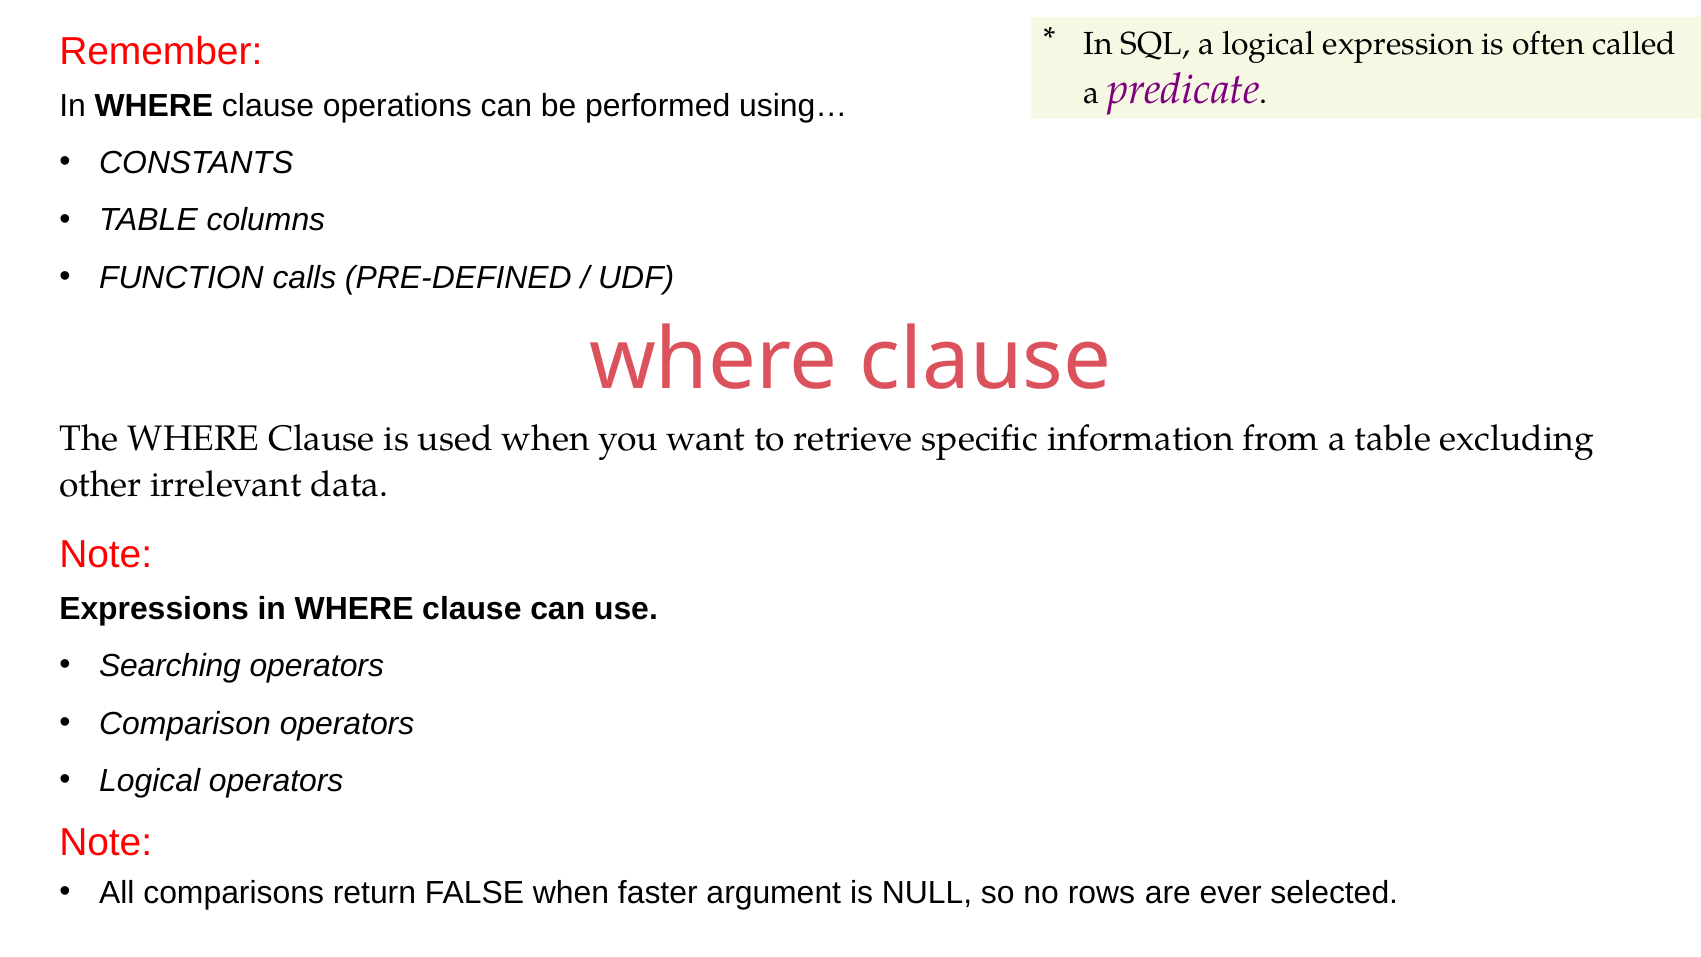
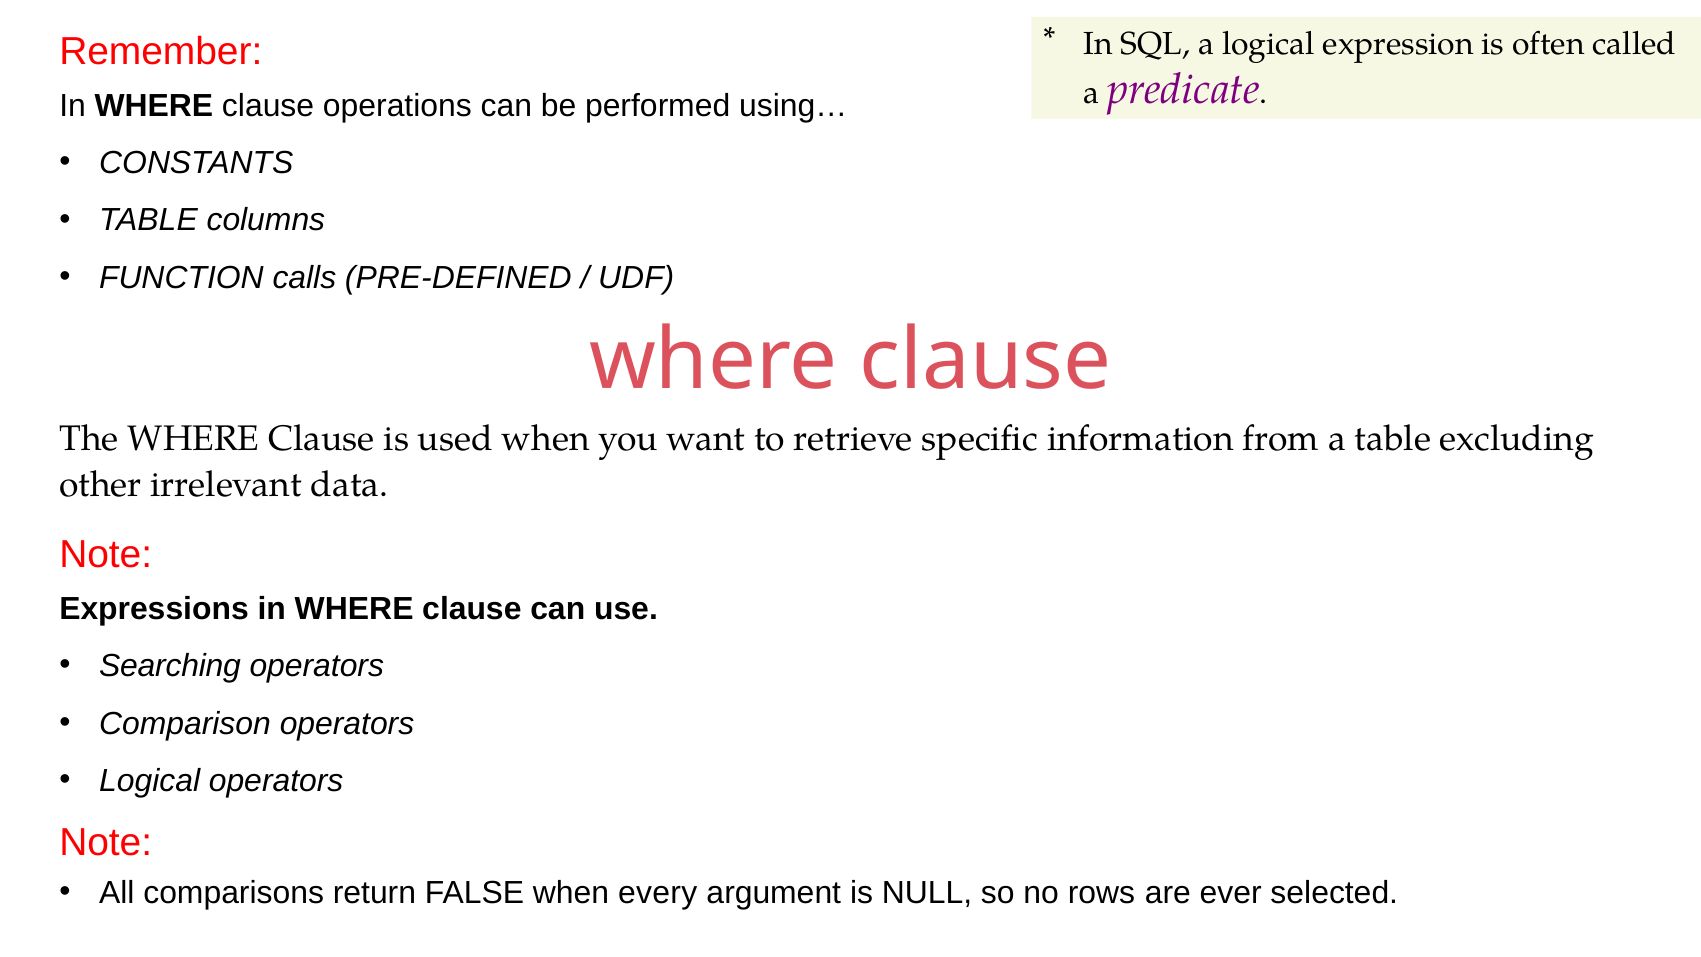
faster: faster -> every
